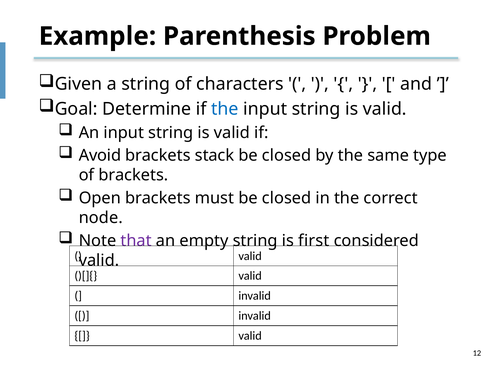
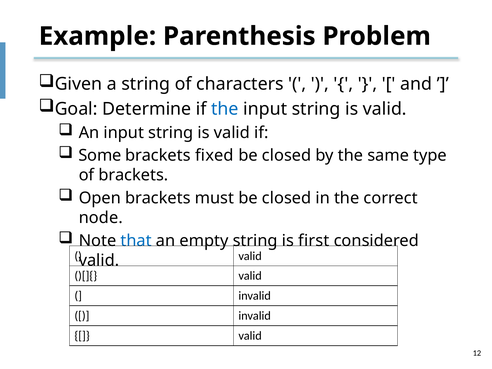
Avoid: Avoid -> Some
stack: stack -> fixed
that colour: purple -> blue
